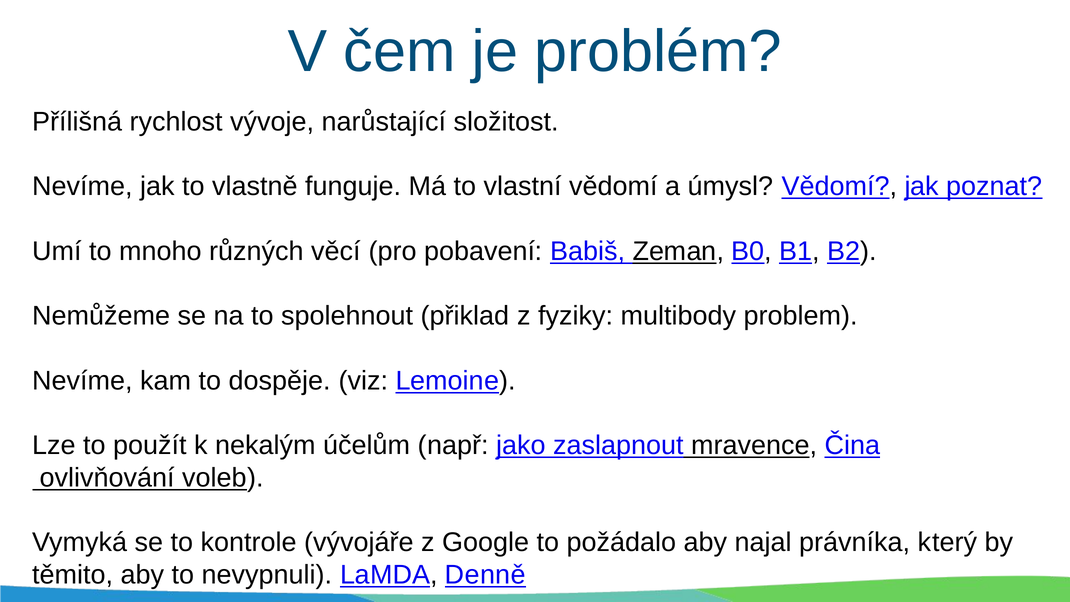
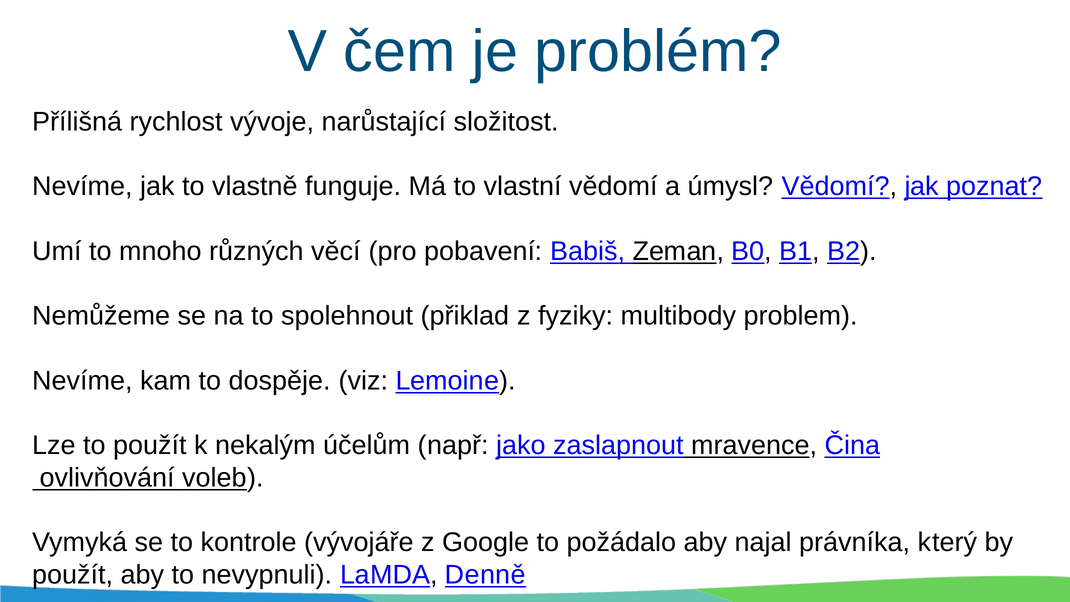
těmito at (73, 575): těmito -> použít
